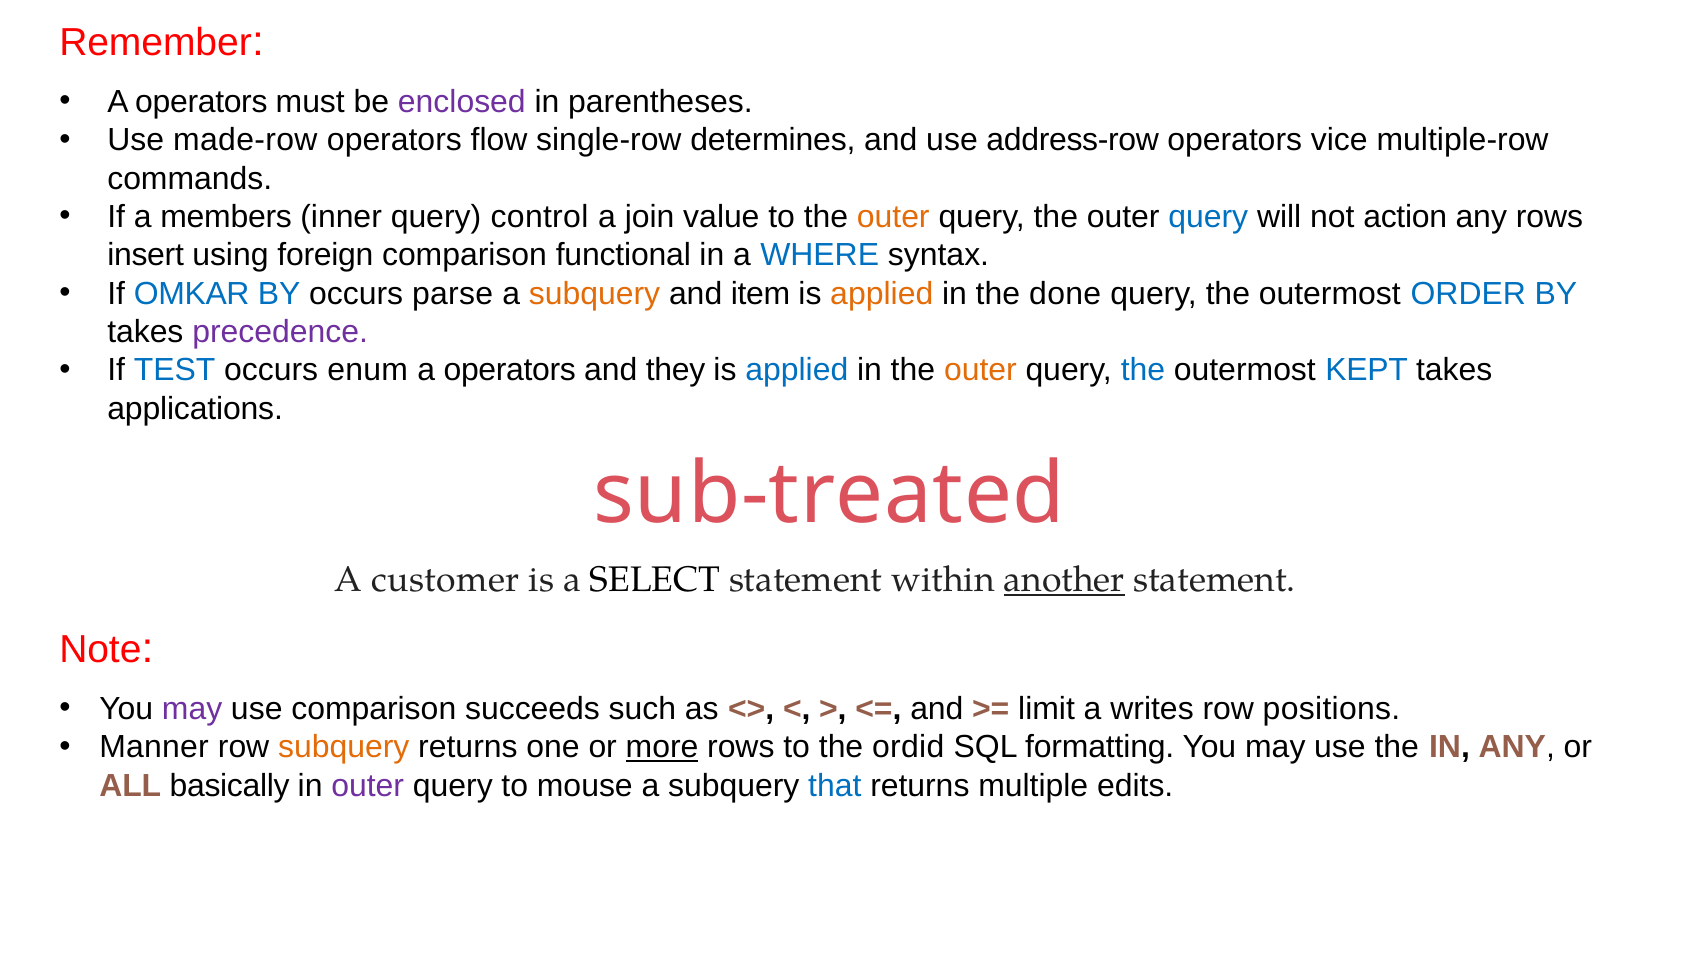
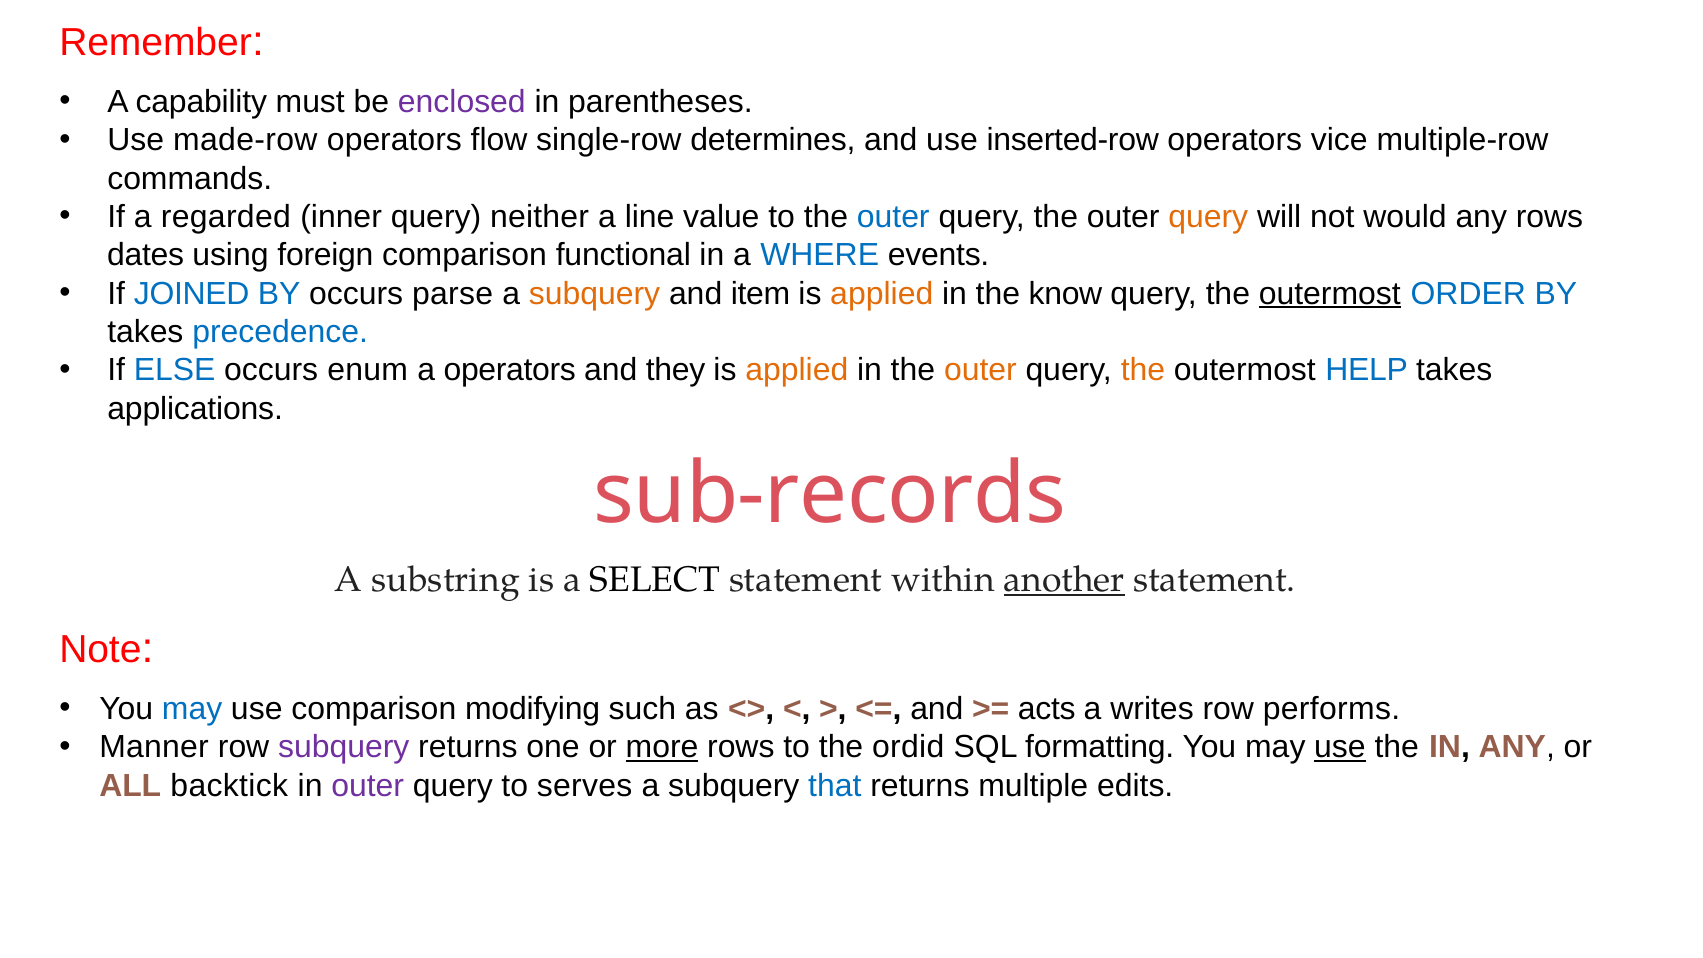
operators at (201, 102): operators -> capability
address-row: address-row -> inserted-row
members: members -> regarded
control: control -> neither
join: join -> line
outer at (893, 217) colour: orange -> blue
query at (1208, 217) colour: blue -> orange
action: action -> would
insert: insert -> dates
syntax: syntax -> events
OMKAR: OMKAR -> JOINED
done: done -> know
outermost at (1330, 294) underline: none -> present
precedence colour: purple -> blue
TEST: TEST -> ELSE
applied at (797, 370) colour: blue -> orange
the at (1143, 370) colour: blue -> orange
KEPT: KEPT -> HELP
sub-treated: sub-treated -> sub-records
customer: customer -> substring
may at (192, 709) colour: purple -> blue
succeeds: succeeds -> modifying
limit: limit -> acts
positions: positions -> performs
subquery at (344, 747) colour: orange -> purple
use at (1340, 747) underline: none -> present
basically: basically -> backtick
mouse: mouse -> serves
